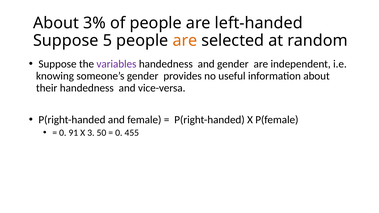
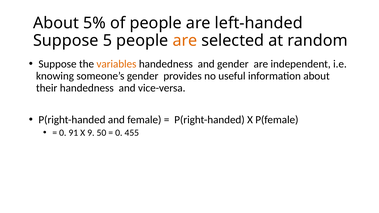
3%: 3% -> 5%
variables colour: purple -> orange
3: 3 -> 9
